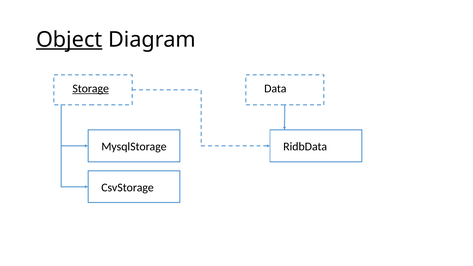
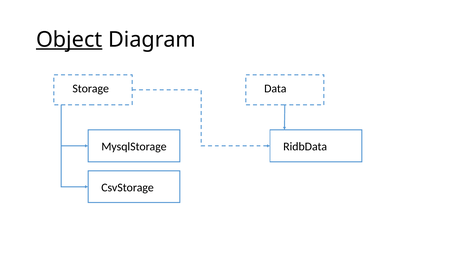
Storage underline: present -> none
